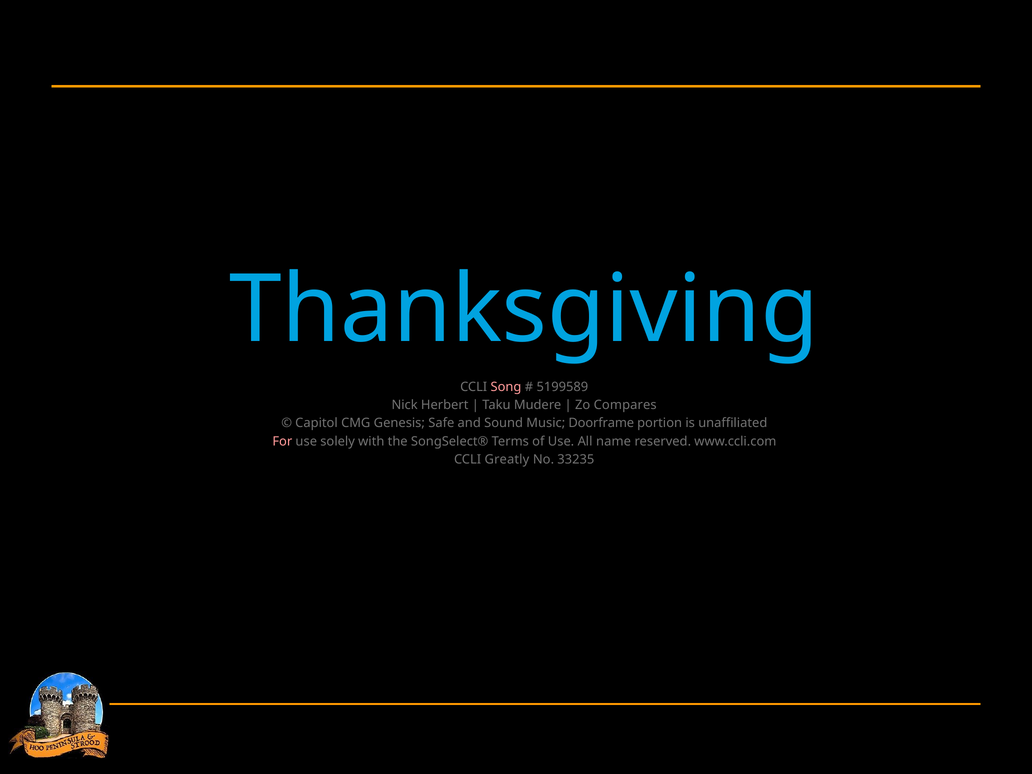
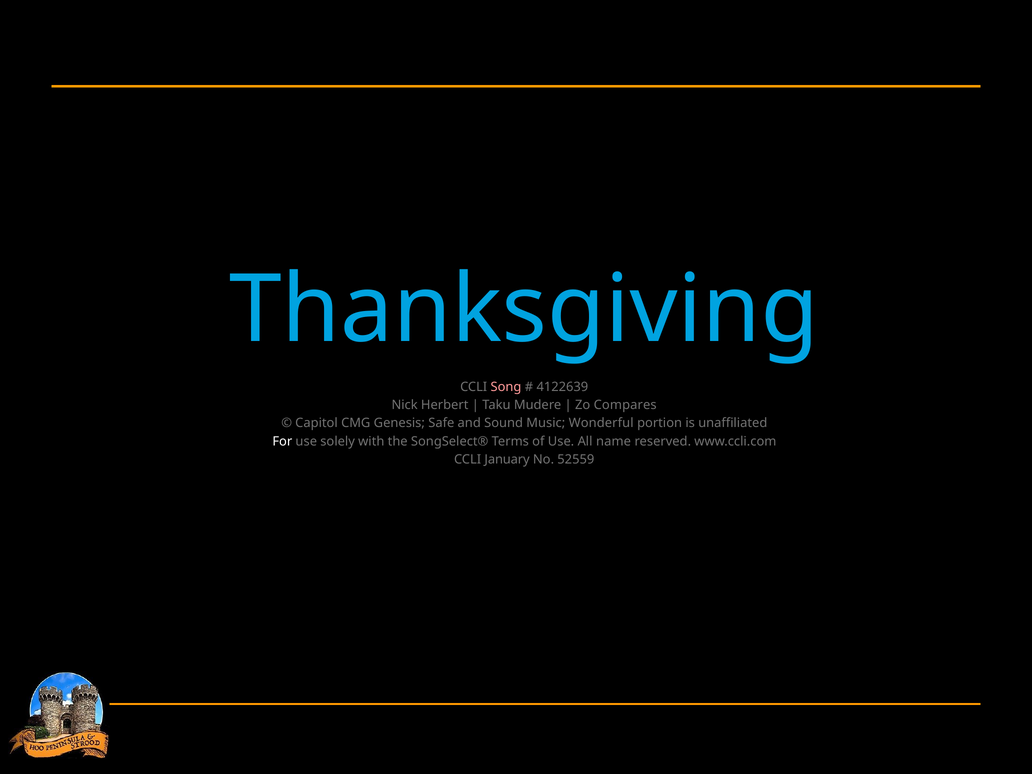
5199589: 5199589 -> 4122639
Doorframe: Doorframe -> Wonderful
For colour: pink -> white
Greatly: Greatly -> January
33235: 33235 -> 52559
